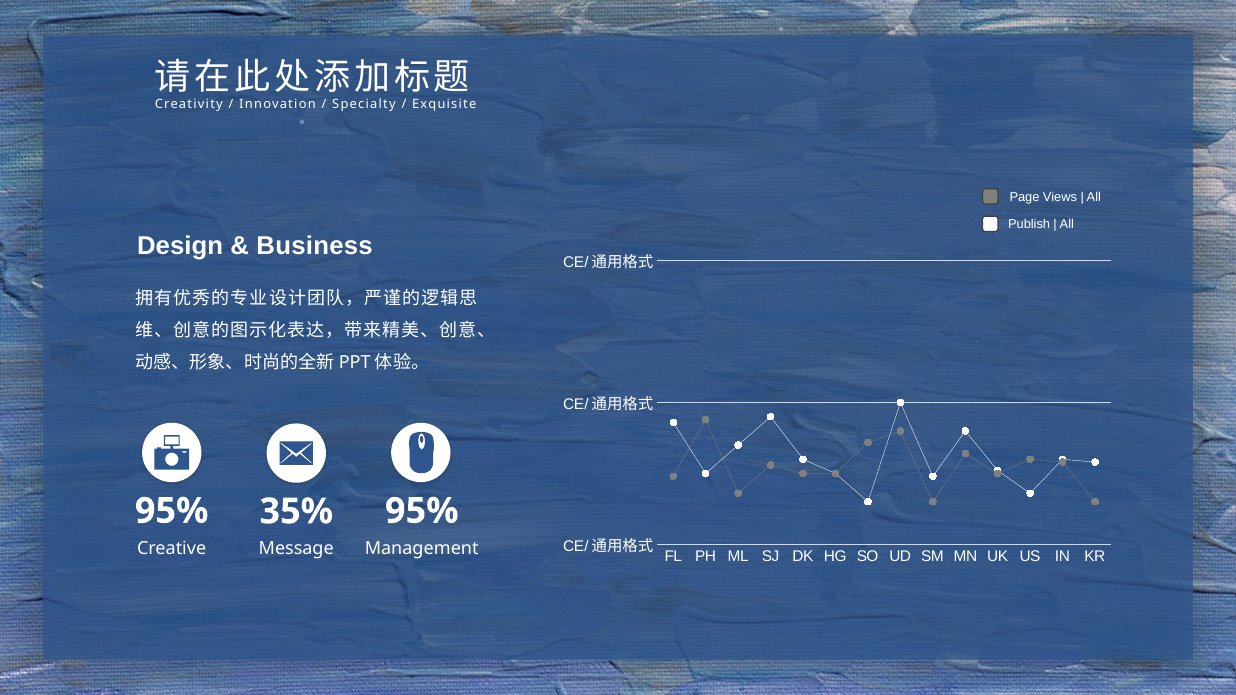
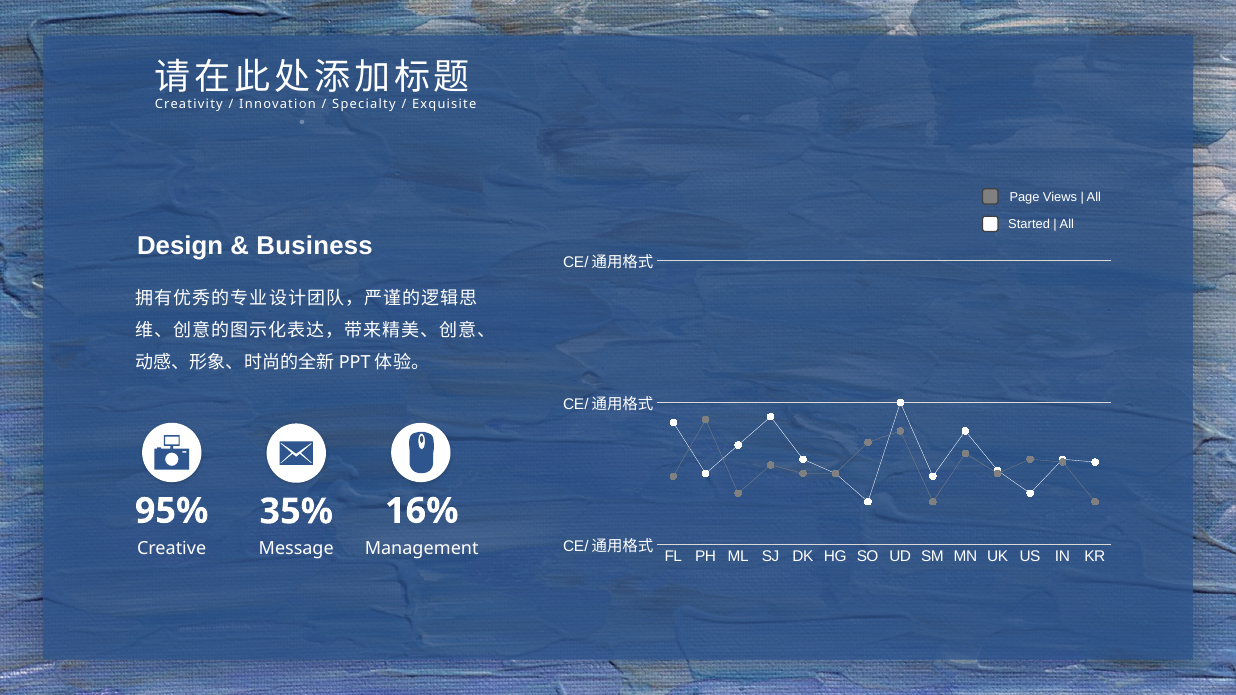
Publish: Publish -> Started
35% 95%: 95% -> 16%
